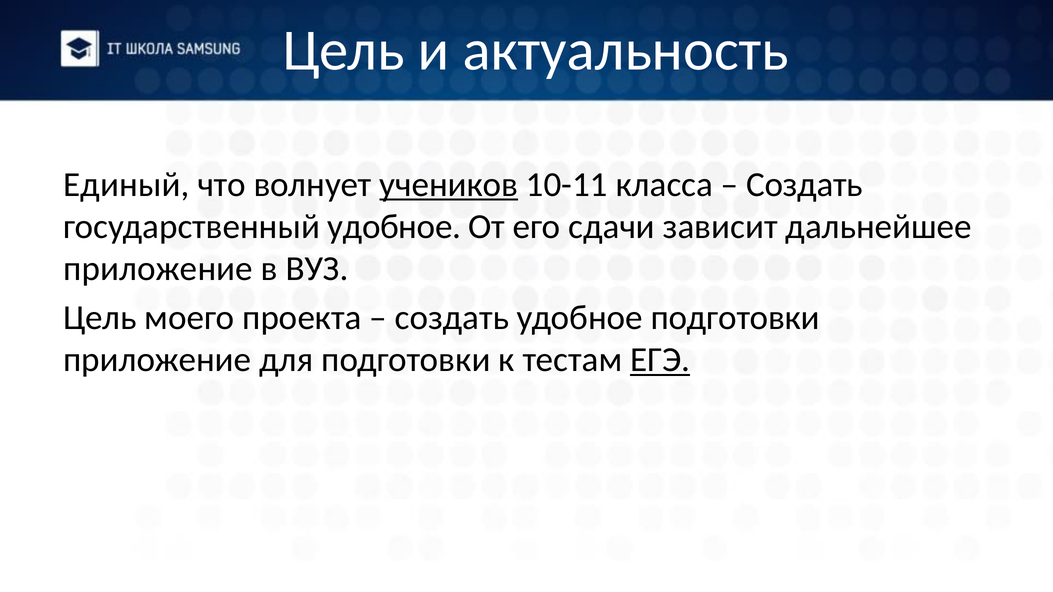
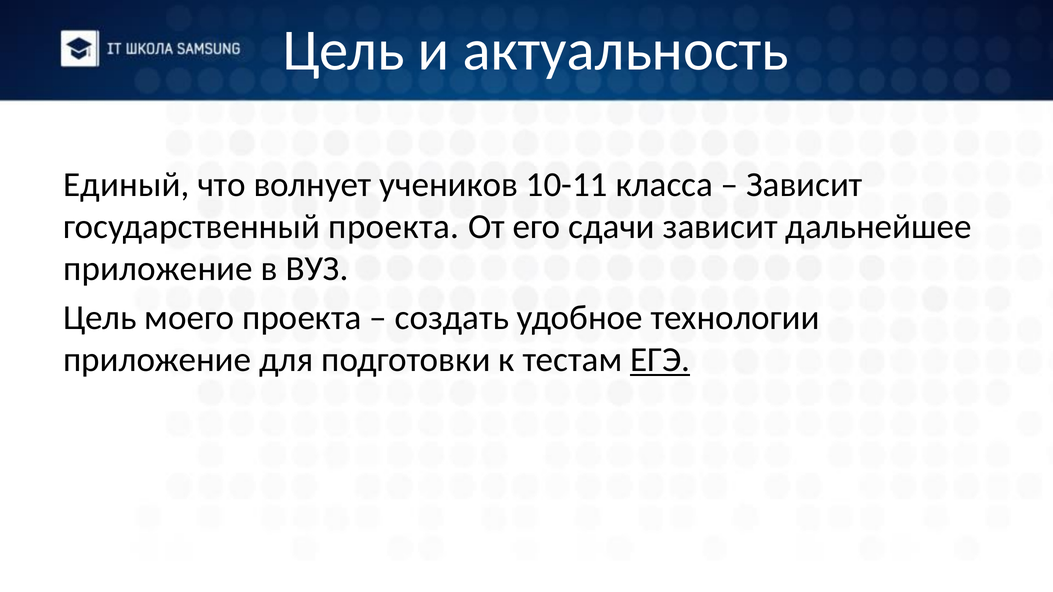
учеников underline: present -> none
Создать at (805, 185): Создать -> Зависит
государственный удобное: удобное -> проекта
удобное подготовки: подготовки -> технологии
